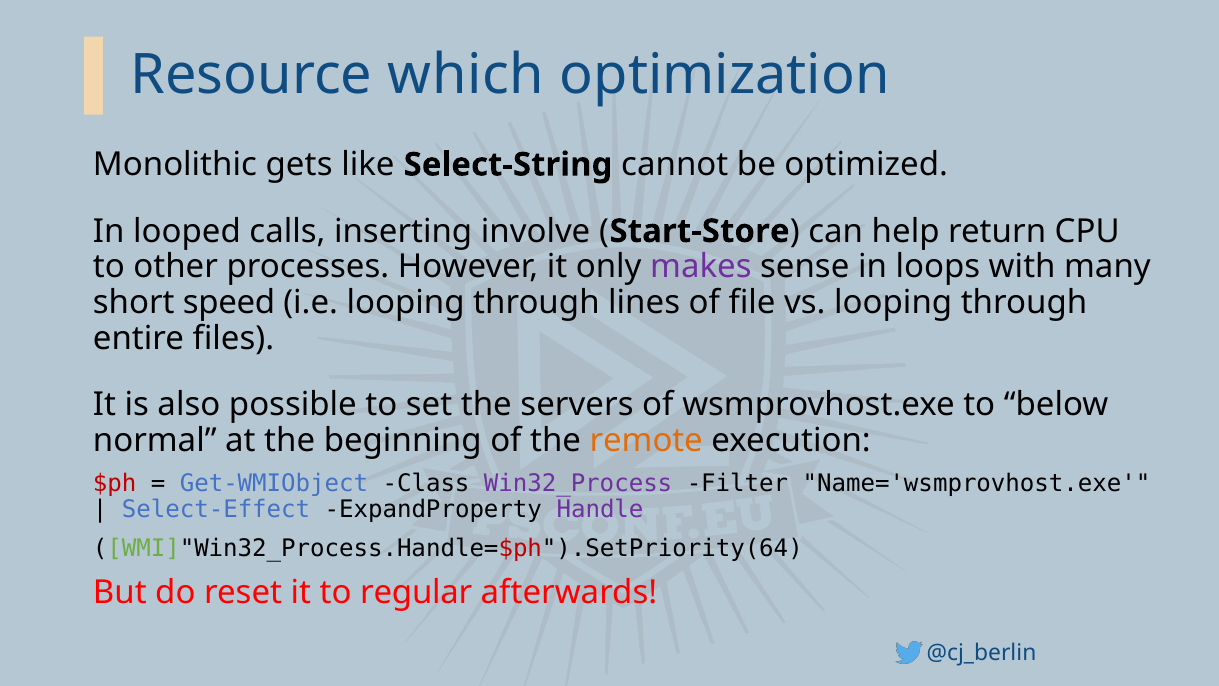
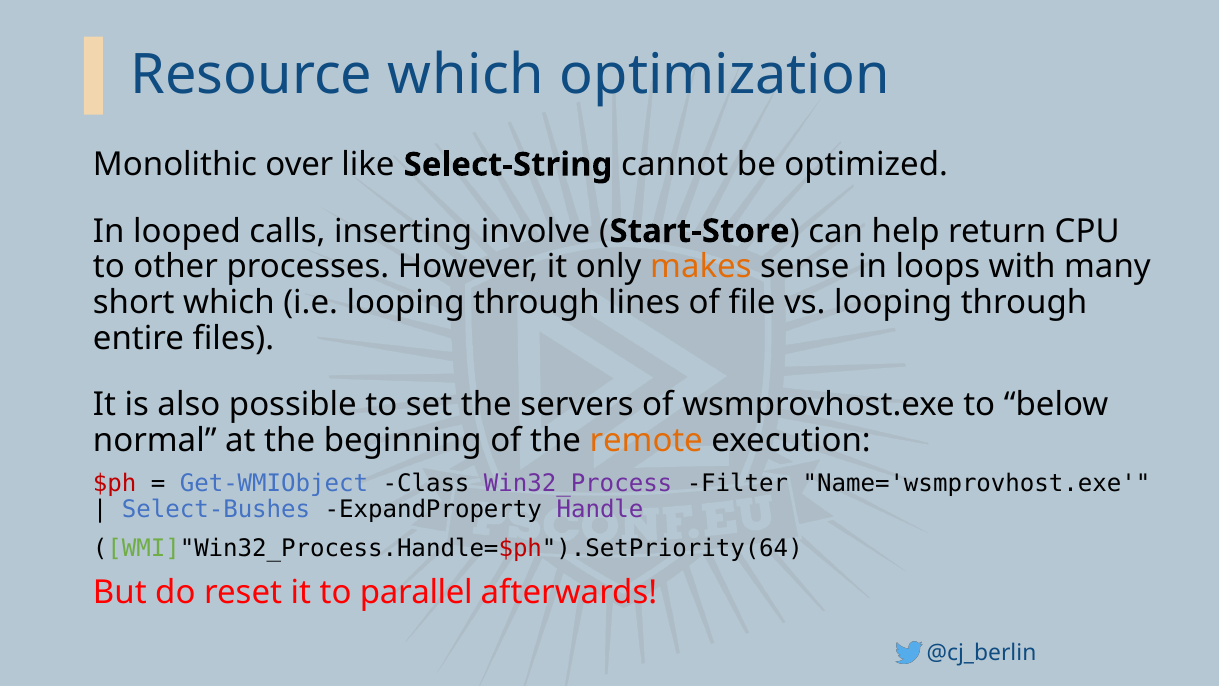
gets: gets -> over
makes colour: purple -> orange
short speed: speed -> which
Select-Effect: Select-Effect -> Select-Bushes
regular: regular -> parallel
